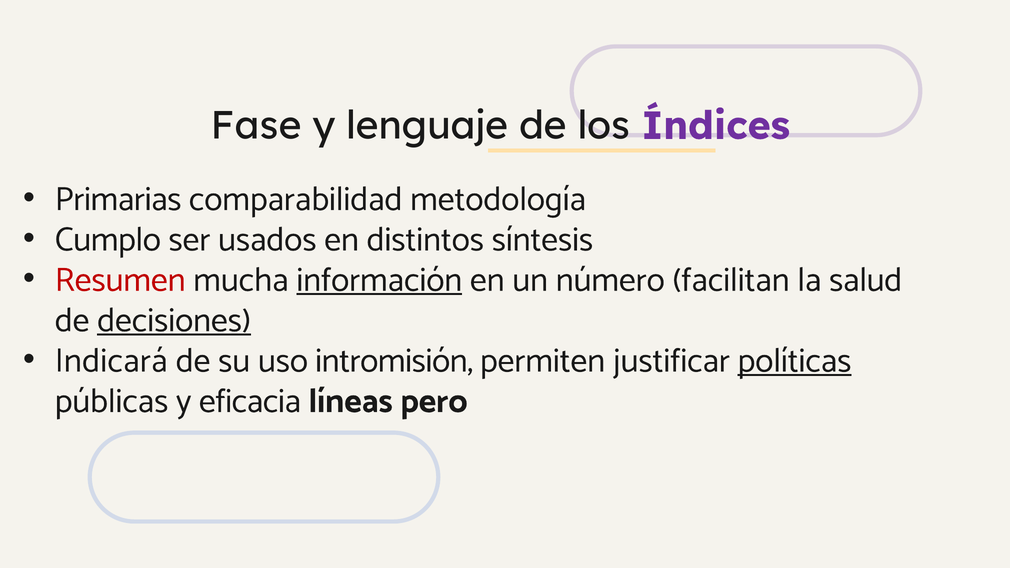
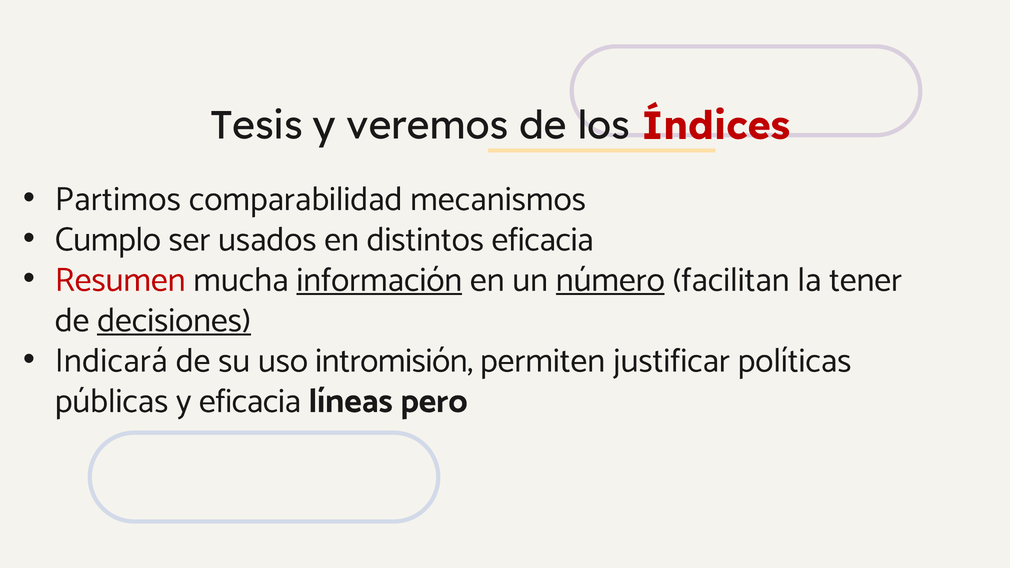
Fase: Fase -> Tesis
lenguaje: lenguaje -> veremos
Índices colour: purple -> red
Primarias: Primarias -> Partimos
metodología: metodología -> mecanismos
distintos síntesis: síntesis -> eficacia
número underline: none -> present
salud: salud -> tener
políticas underline: present -> none
